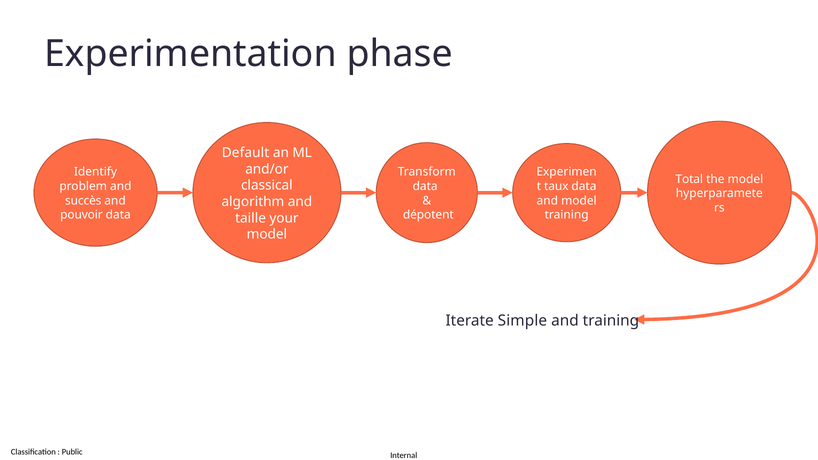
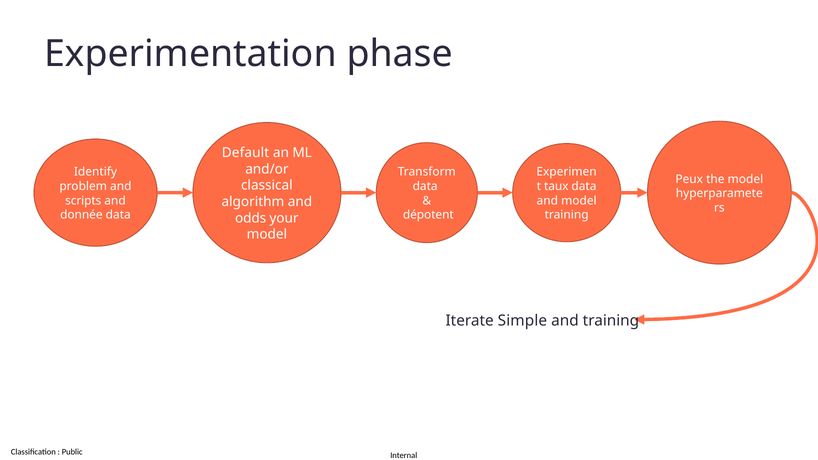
Total: Total -> Peux
succès: succès -> scripts
pouvoir: pouvoir -> donnée
taille: taille -> odds
